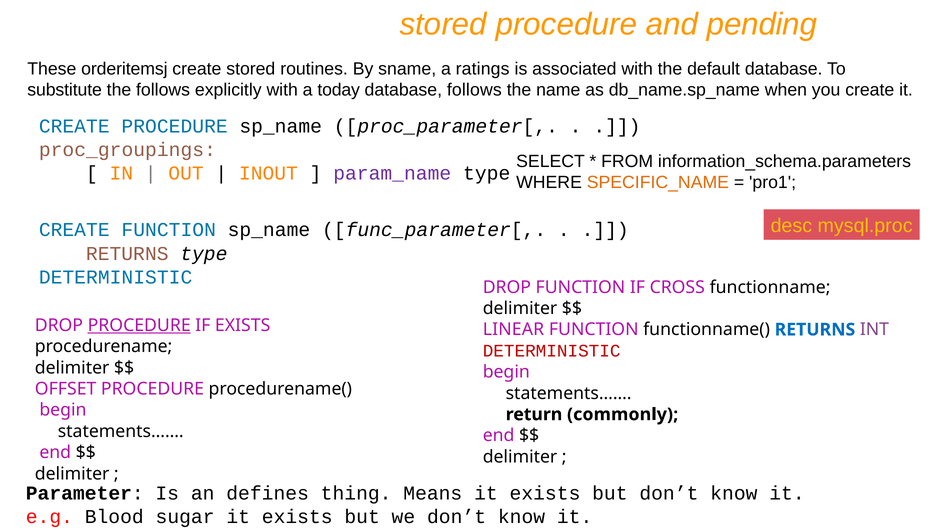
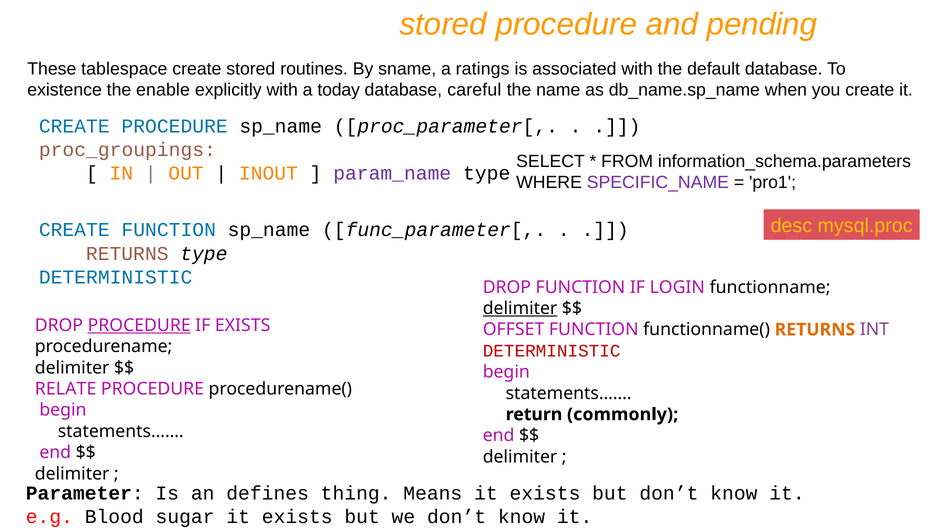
orderitemsj: orderitemsj -> tablespace
substitute: substitute -> existence
the follows: follows -> enable
database follows: follows -> careful
SPECIFIC_NAME colour: orange -> purple
CROSS: CROSS -> LOGIN
delimiter at (520, 308) underline: none -> present
LINEAR: LINEAR -> OFFSET
RETURNS at (815, 330) colour: blue -> orange
OFFSET: OFFSET -> RELATE
